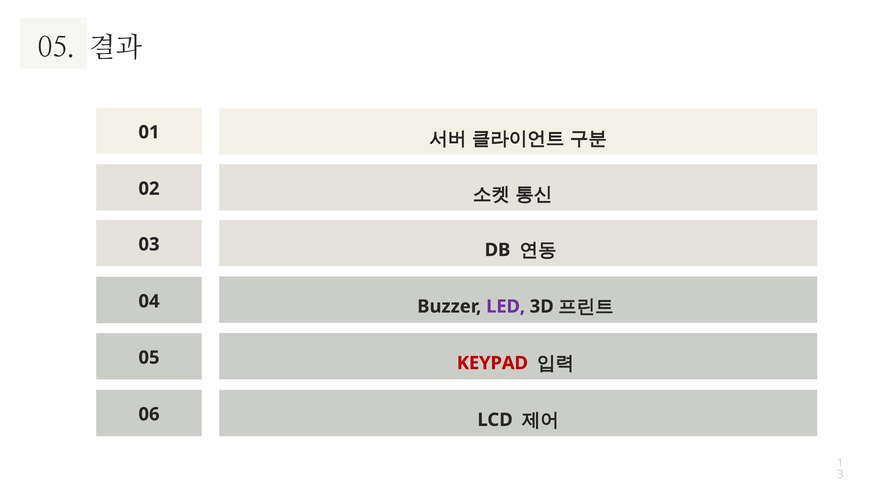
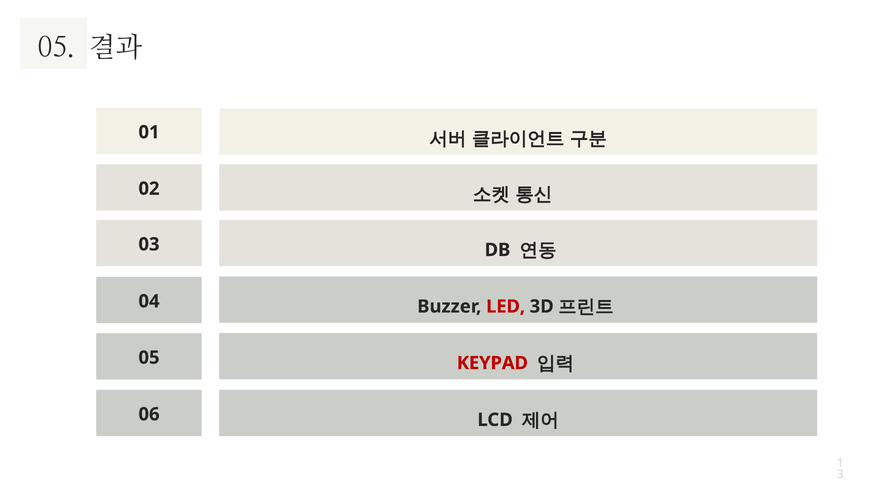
LED colour: purple -> red
